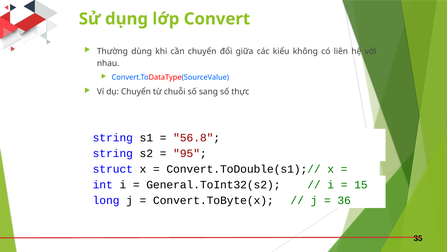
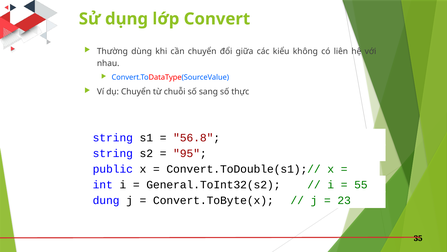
struct: struct -> public
15: 15 -> 55
long: long -> dung
36: 36 -> 23
